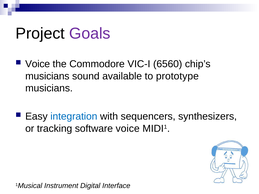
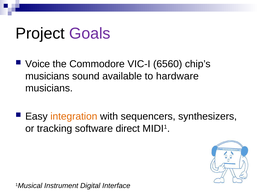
prototype: prototype -> hardware
integration colour: blue -> orange
software voice: voice -> direct
